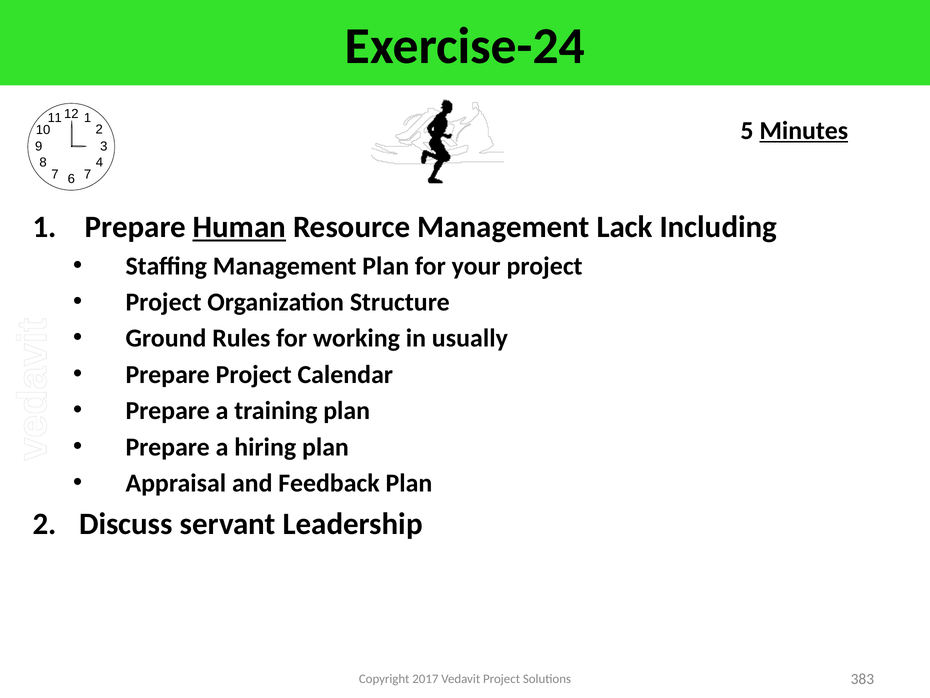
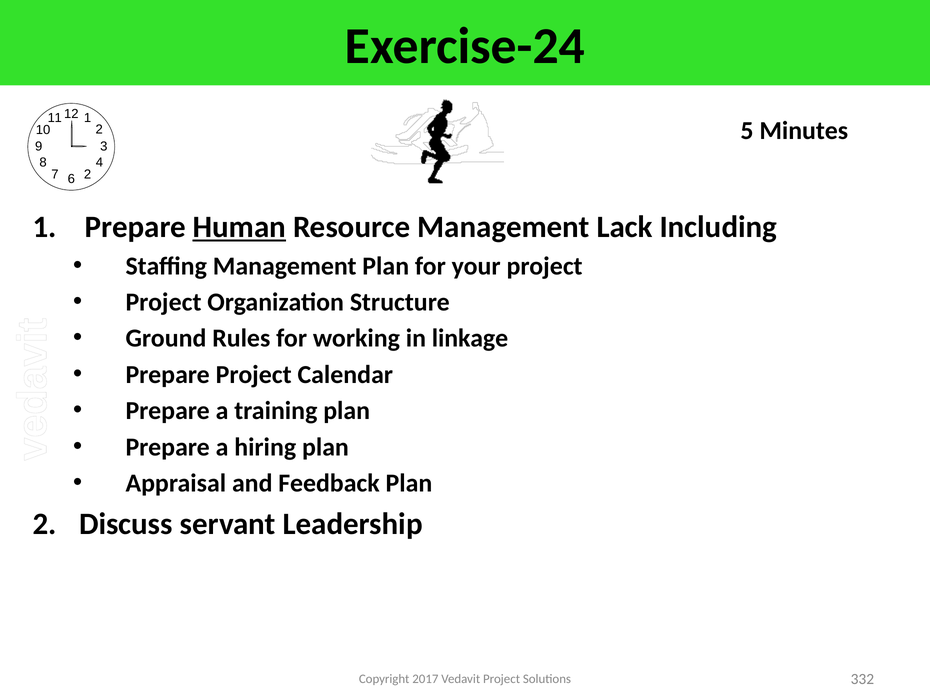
Minutes underline: present -> none
7 at (88, 174): 7 -> 2
usually: usually -> linkage
383: 383 -> 332
